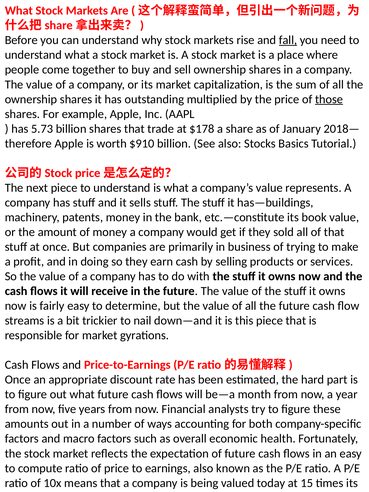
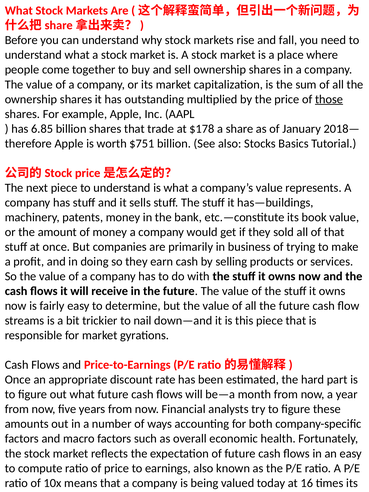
fall underline: present -> none
5.73: 5.73 -> 6.85
$910: $910 -> $751
15: 15 -> 16
